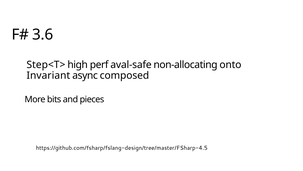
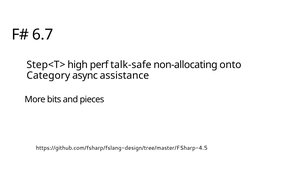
3.6: 3.6 -> 6.7
aval-safe: aval-safe -> talk-safe
Invariant: Invariant -> Category
composed: composed -> assistance
